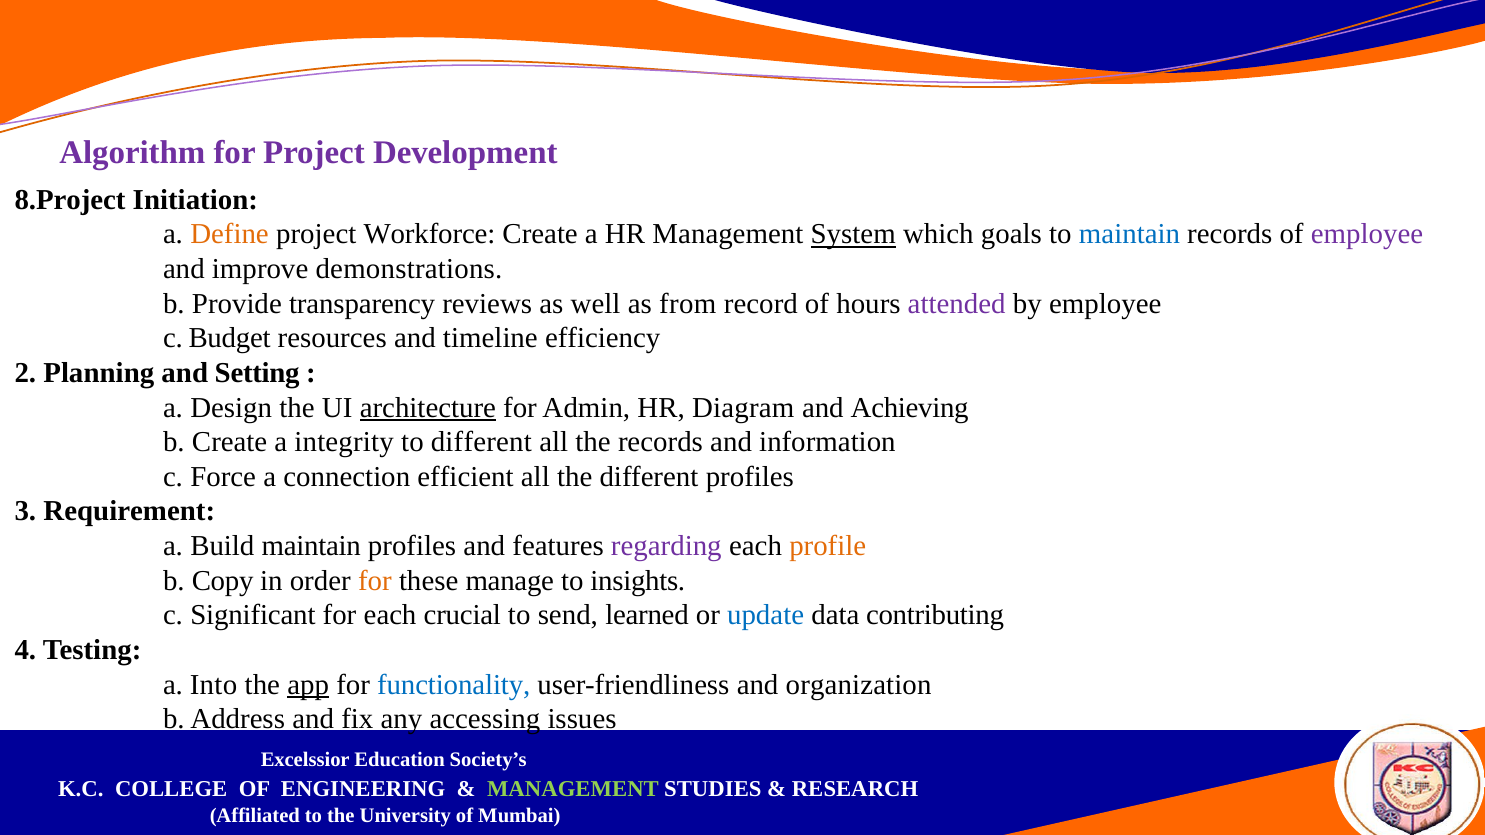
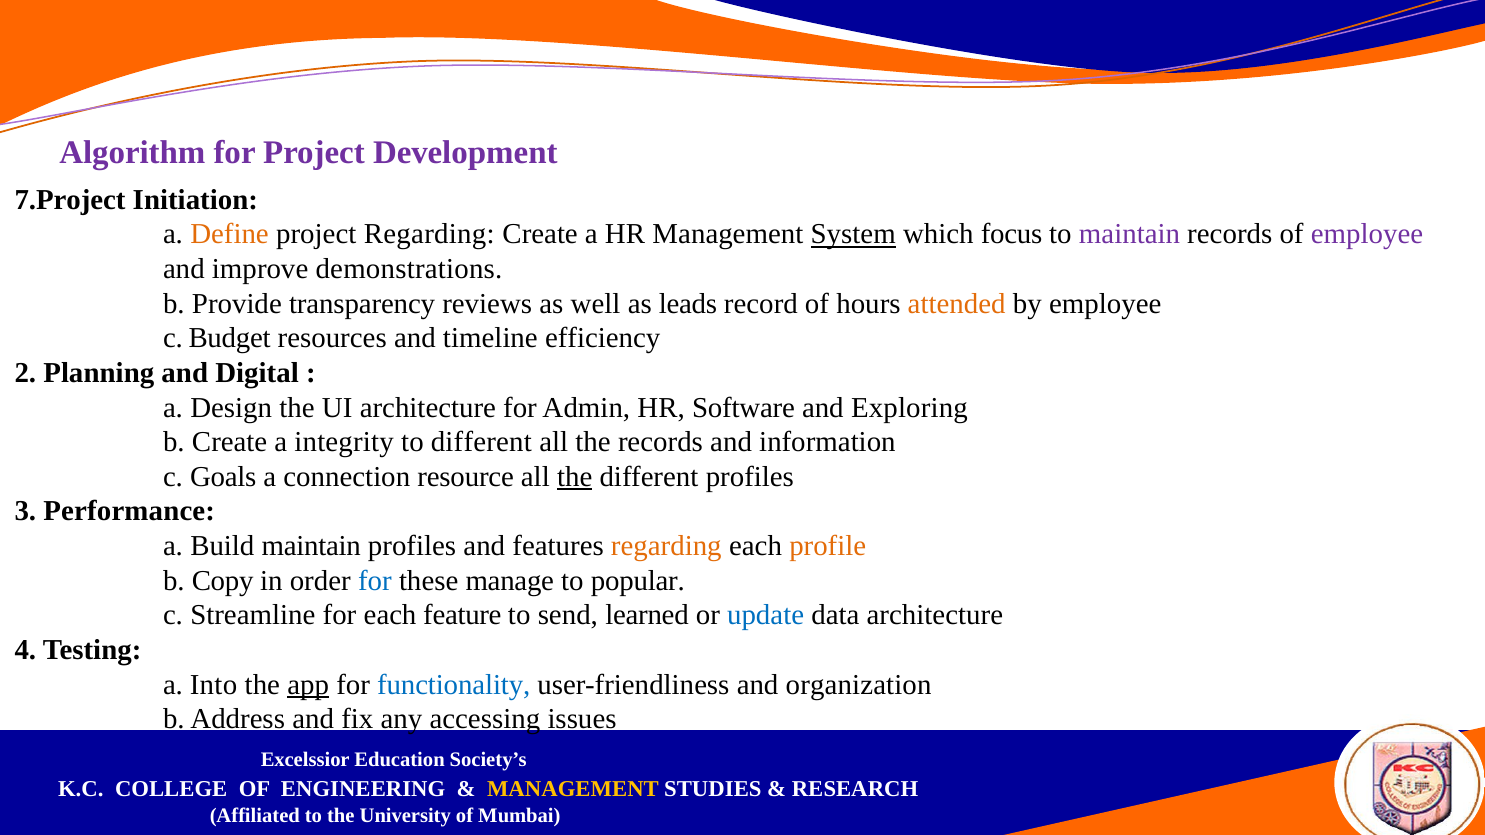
8.Project: 8.Project -> 7.Project
project Workforce: Workforce -> Regarding
goals: goals -> focus
maintain at (1130, 234) colour: blue -> purple
from: from -> leads
attended colour: purple -> orange
Setting: Setting -> Digital
architecture at (428, 408) underline: present -> none
Diagram: Diagram -> Software
Achieving: Achieving -> Exploring
Force: Force -> Goals
efficient: efficient -> resource
the at (575, 477) underline: none -> present
Requirement: Requirement -> Performance
regarding at (666, 546) colour: purple -> orange
for at (375, 581) colour: orange -> blue
insights: insights -> popular
Significant: Significant -> Streamline
crucial: crucial -> feature
data contributing: contributing -> architecture
MANAGEMENT at (573, 790) colour: light green -> yellow
